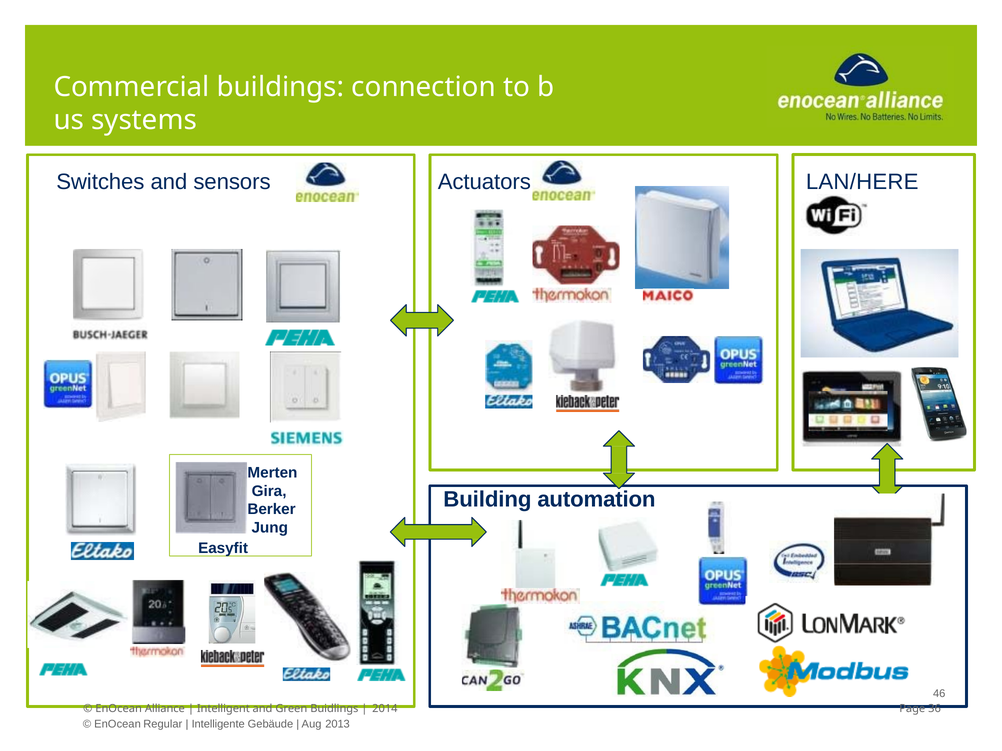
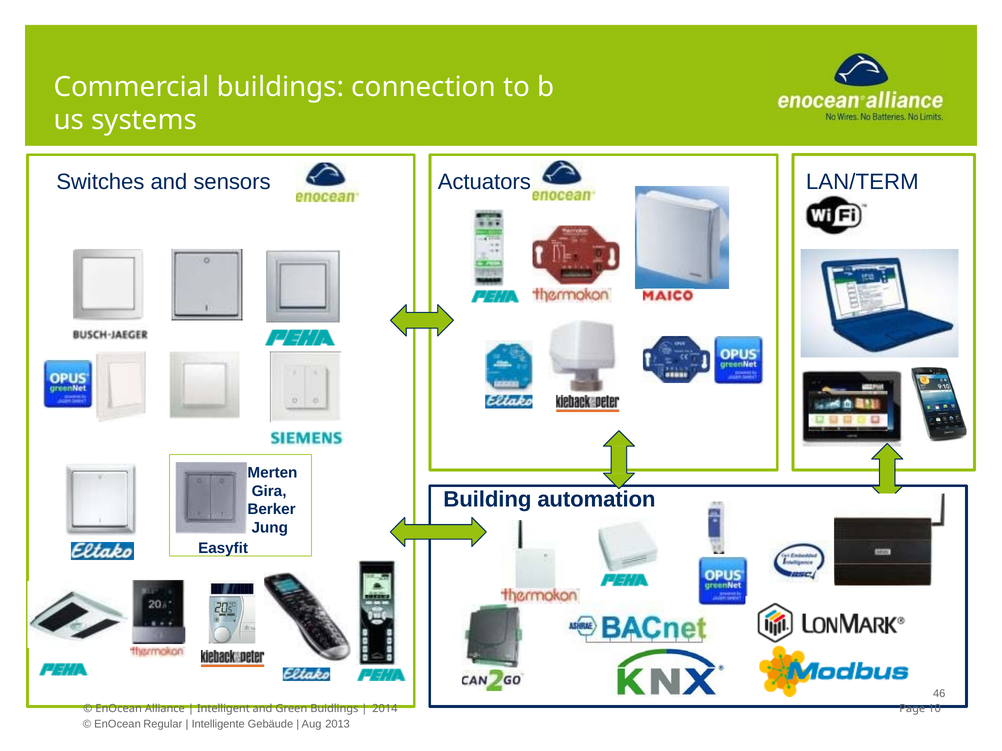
LAN/HERE: LAN/HERE -> LAN/TERM
36: 36 -> 10
